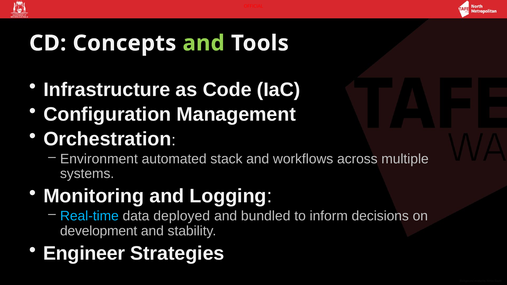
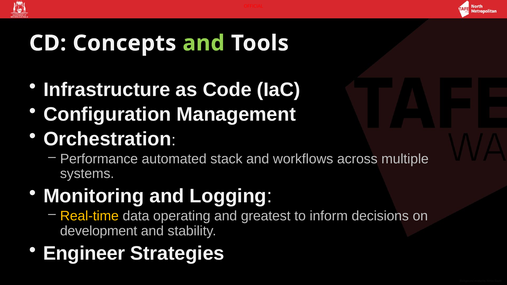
Environment: Environment -> Performance
Real-time colour: light blue -> yellow
deployed: deployed -> operating
bundled: bundled -> greatest
